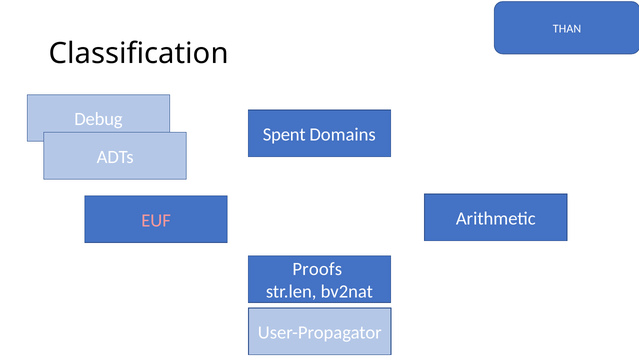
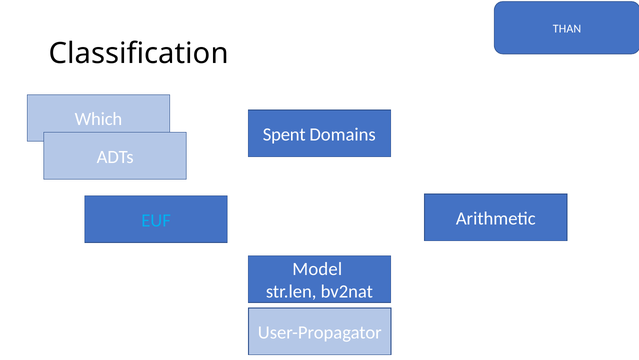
Debug: Debug -> Which
EUF colour: pink -> light blue
Proofs: Proofs -> Model
